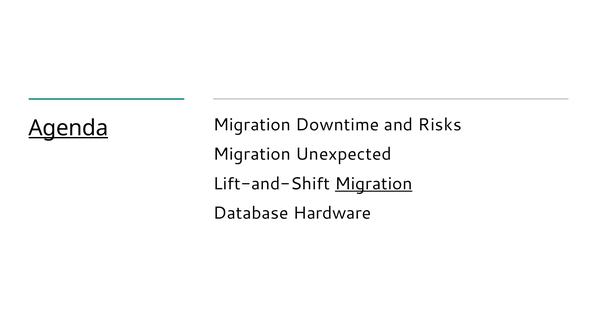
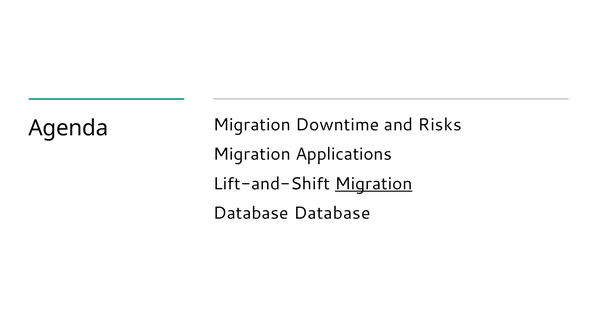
Agenda underline: present -> none
Unexpected: Unexpected -> Applications
Database Hardware: Hardware -> Database
